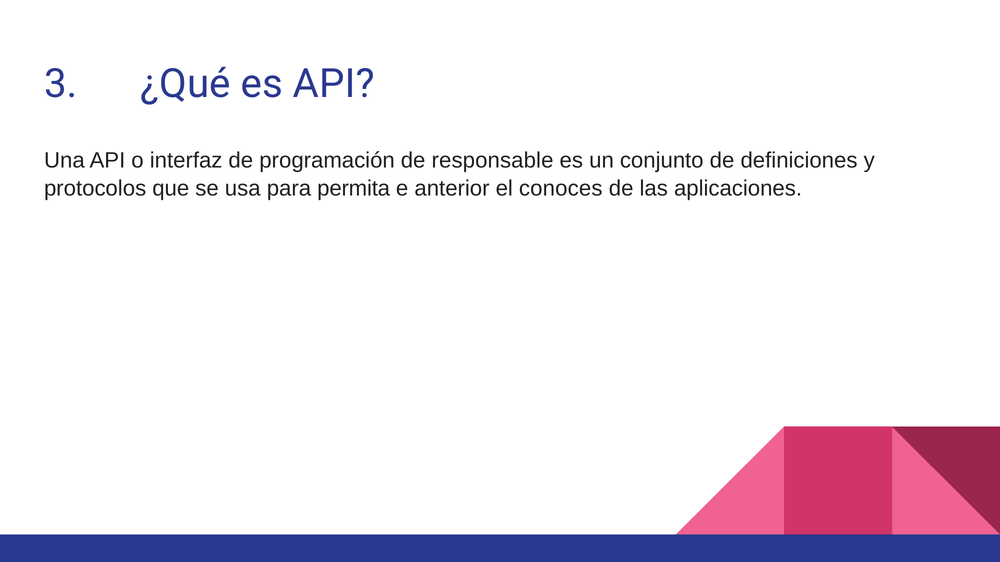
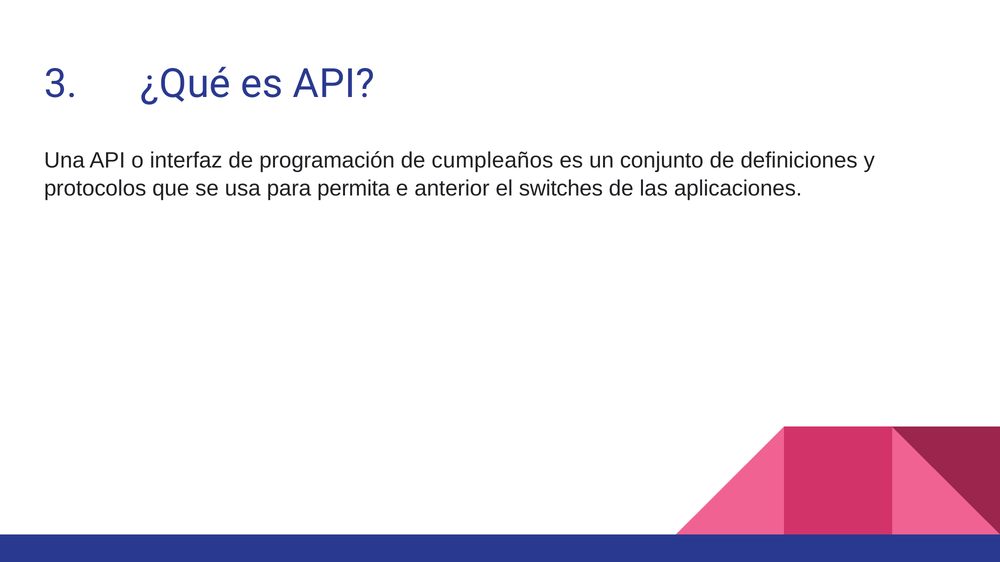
responsable: responsable -> cumpleaños
conoces: conoces -> switches
